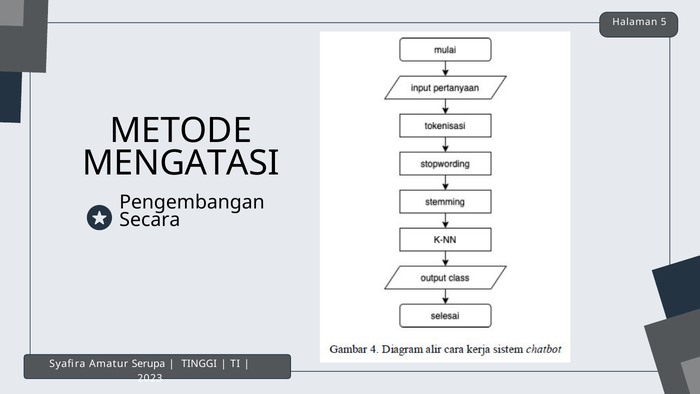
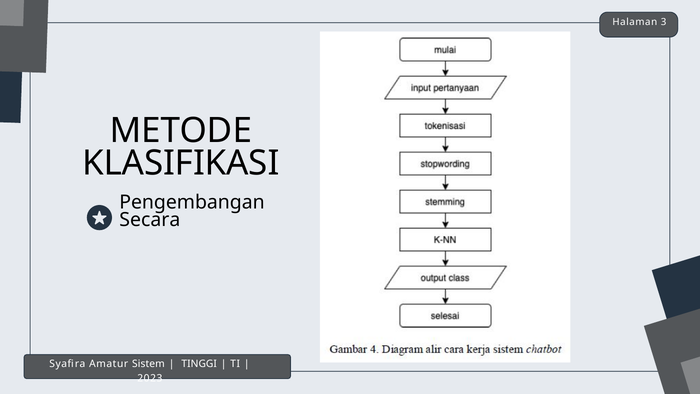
5: 5 -> 3
MENGATASI: MENGATASI -> KLASIFIKASI
Serupa: Serupa -> Sistem
